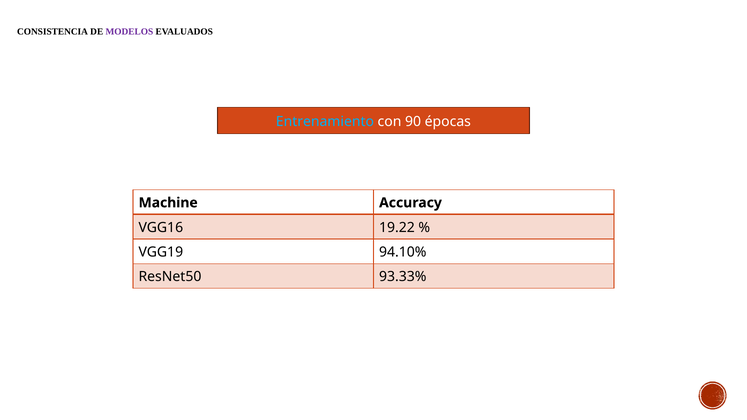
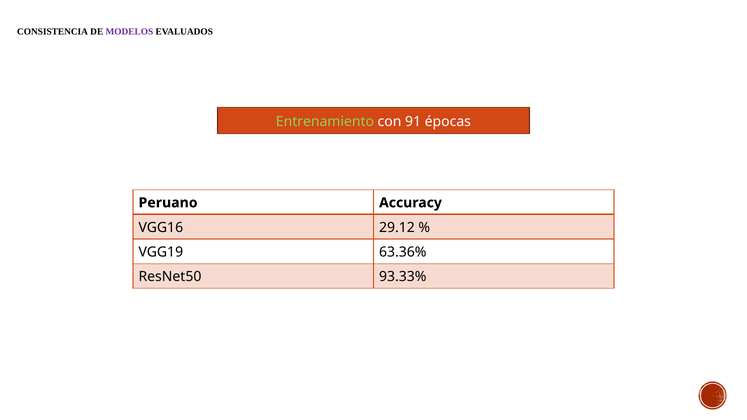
Entrenamiento colour: light blue -> light green
90: 90 -> 91
Machine: Machine -> Peruano
19.22: 19.22 -> 29.12
94.10%: 94.10% -> 63.36%
